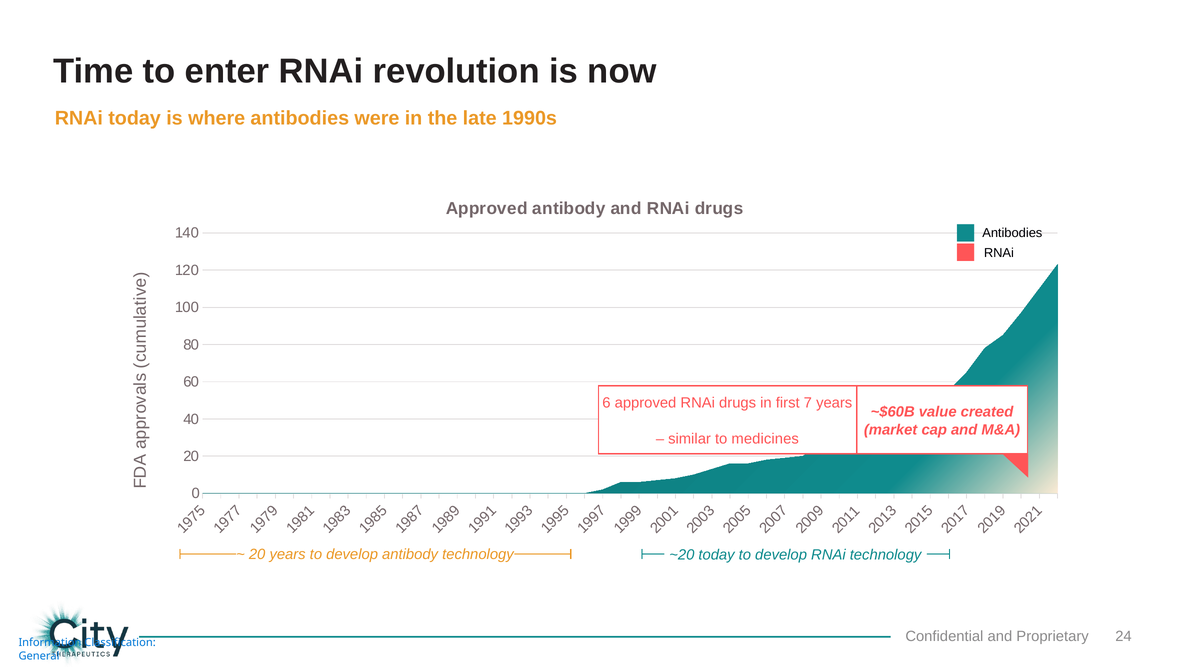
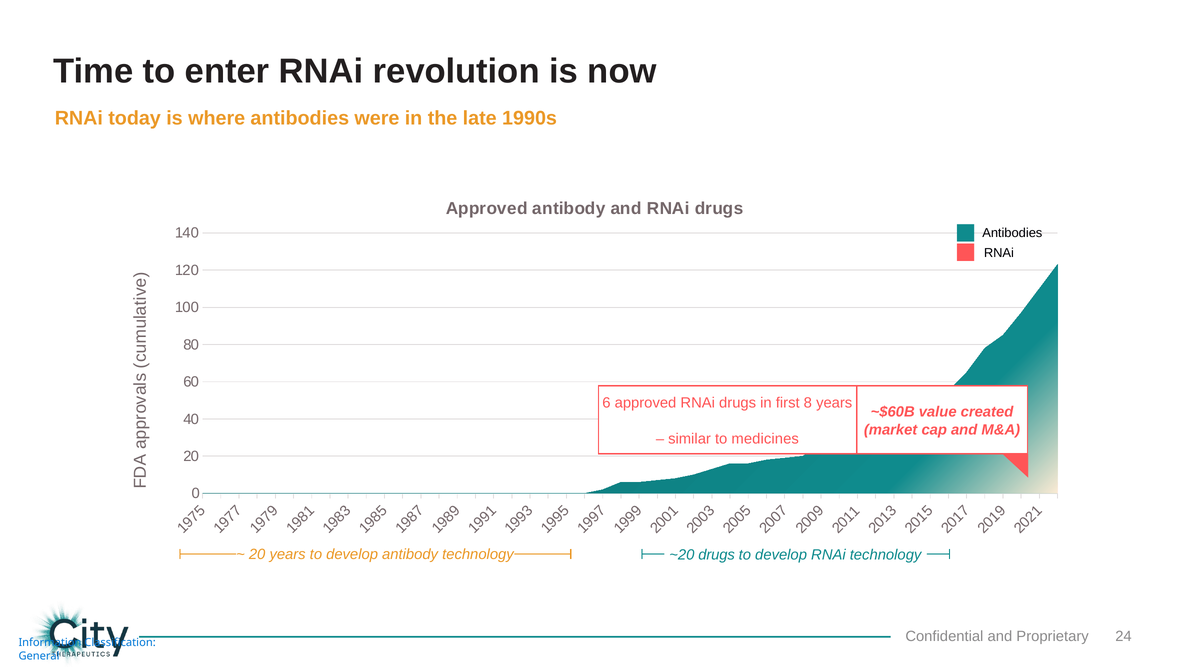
first 7: 7 -> 8
~20 today: today -> drugs
